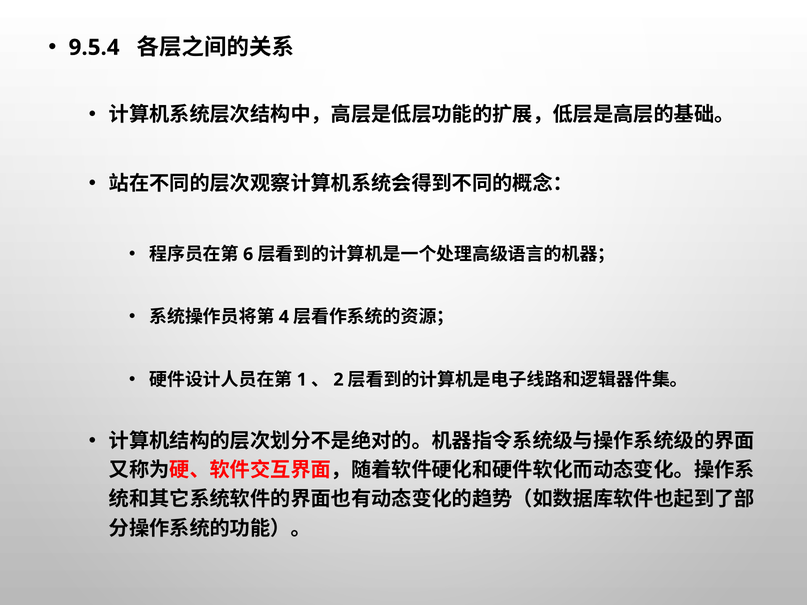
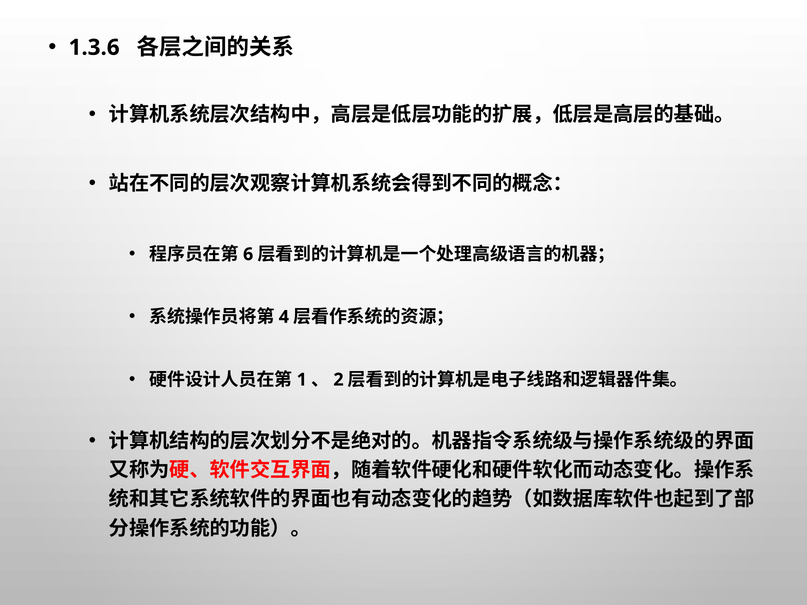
9.5.4: 9.5.4 -> 1.3.6
